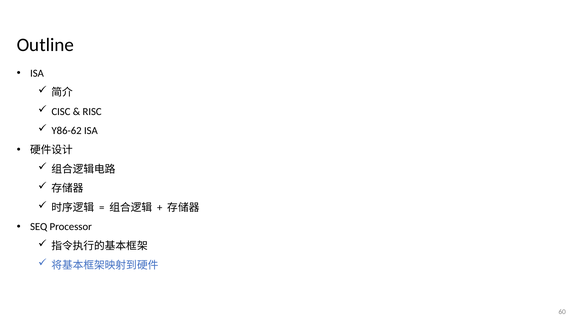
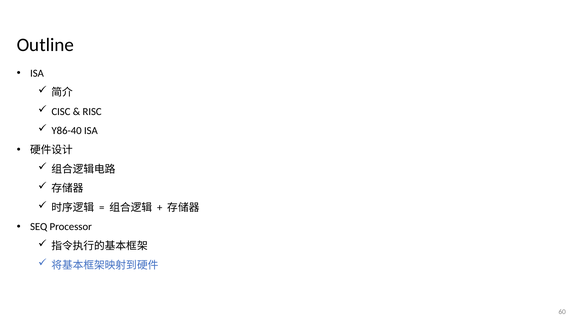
Y86-62: Y86-62 -> Y86-40
